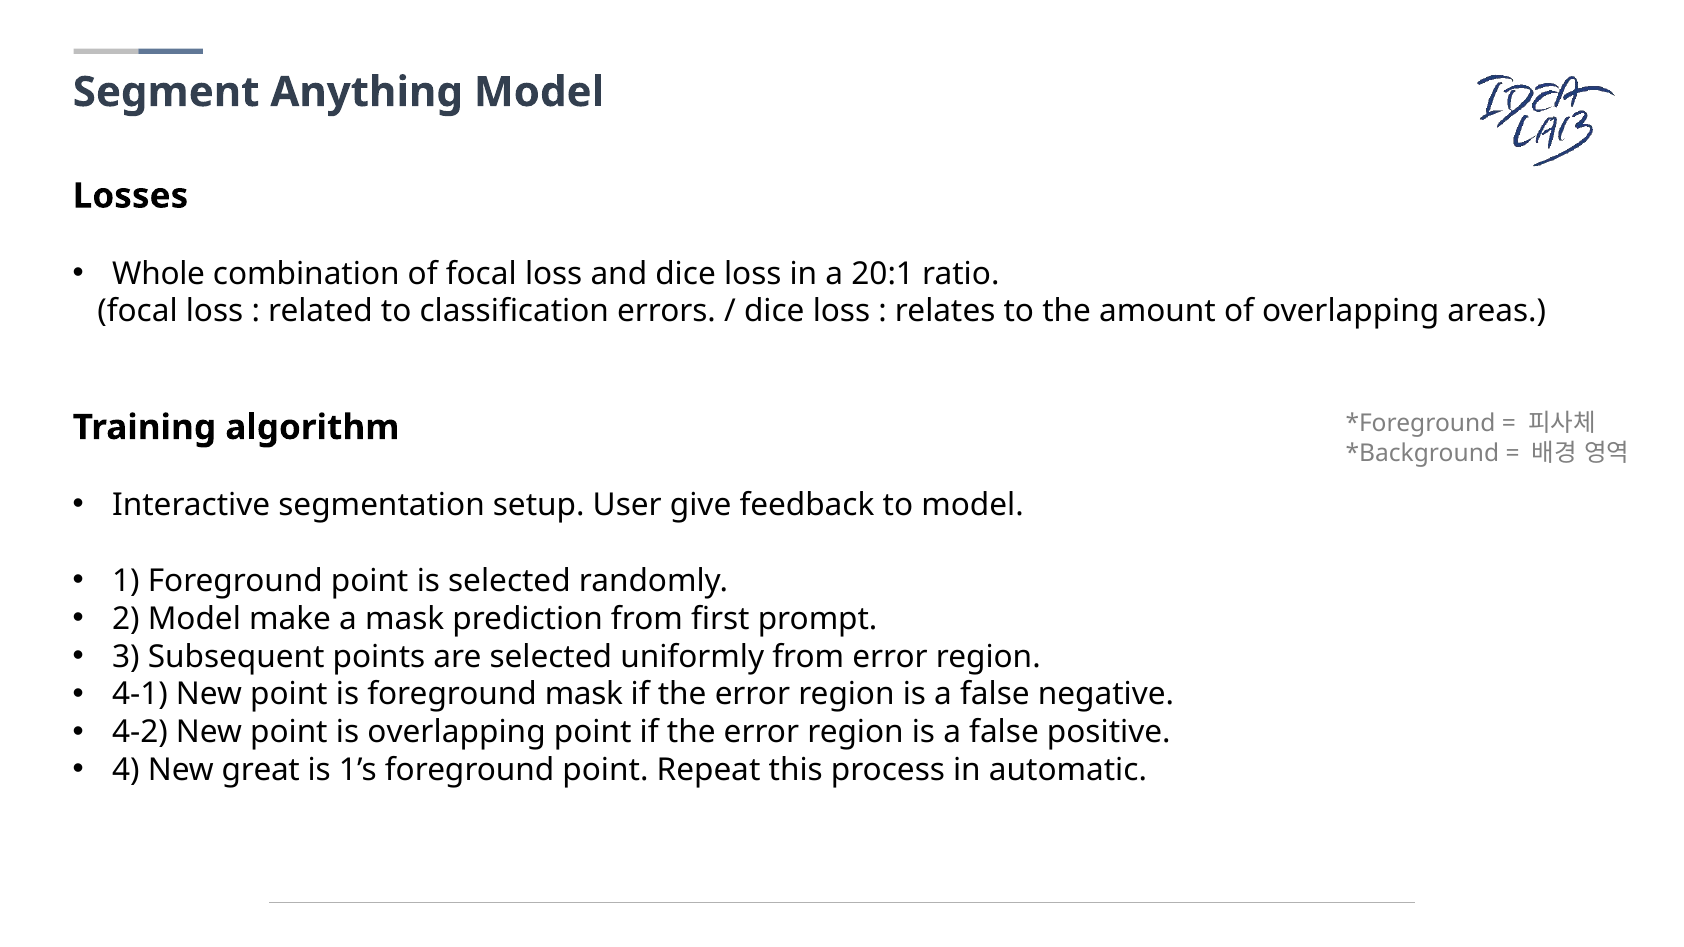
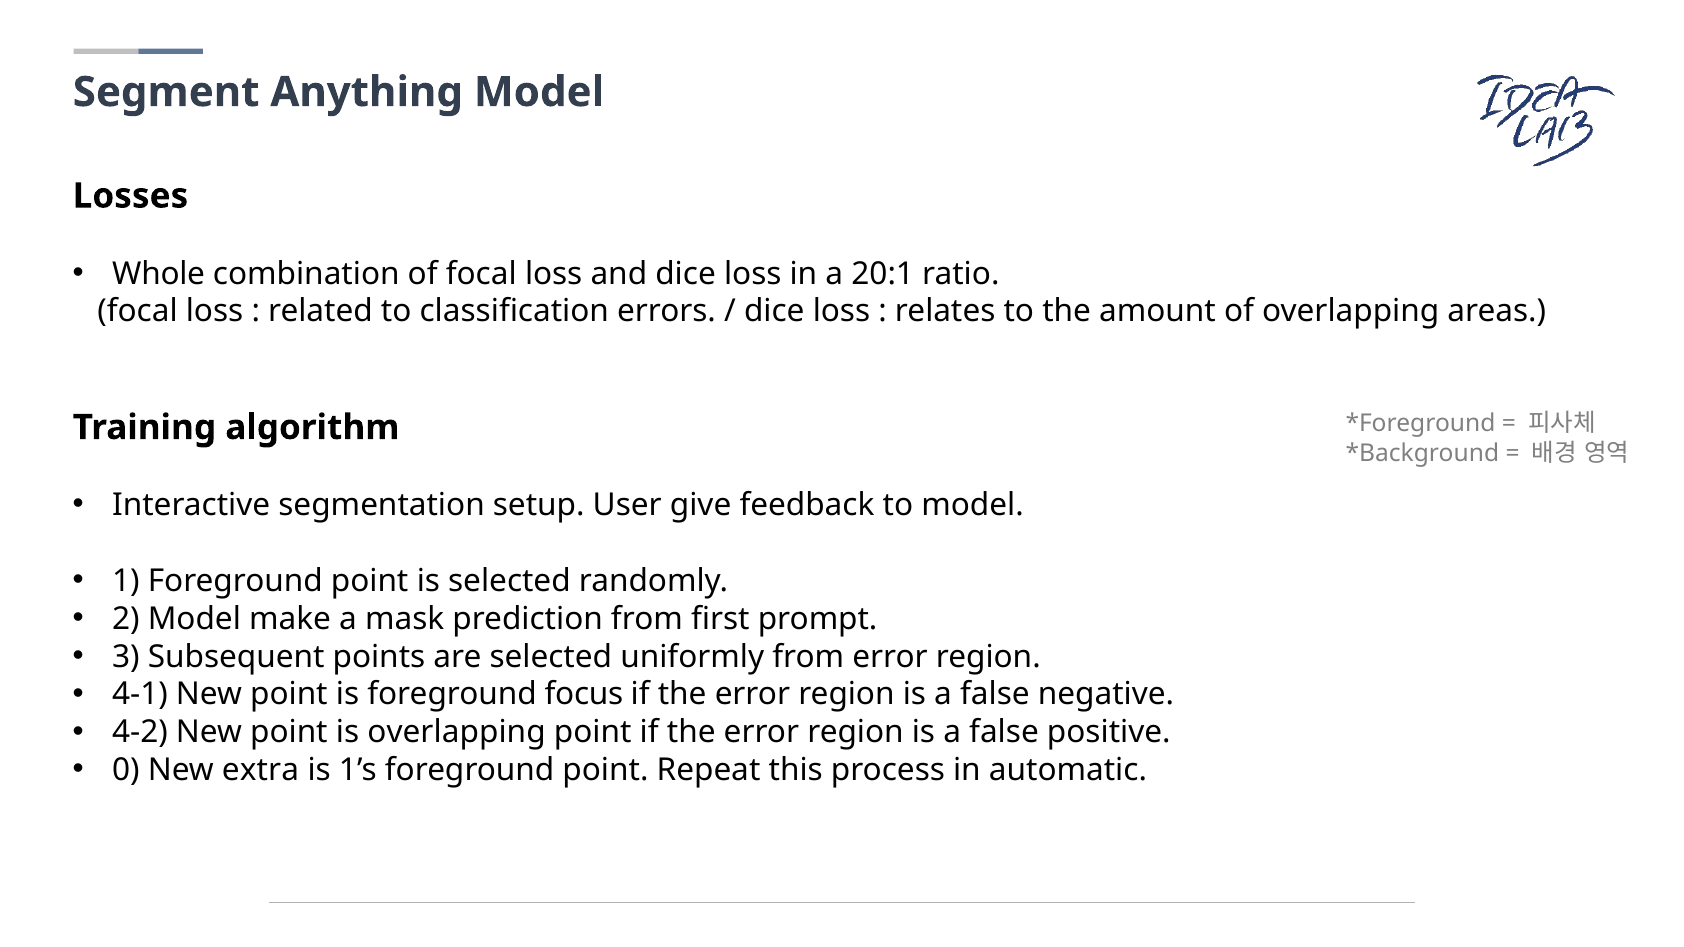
foreground mask: mask -> focus
4: 4 -> 0
great: great -> extra
